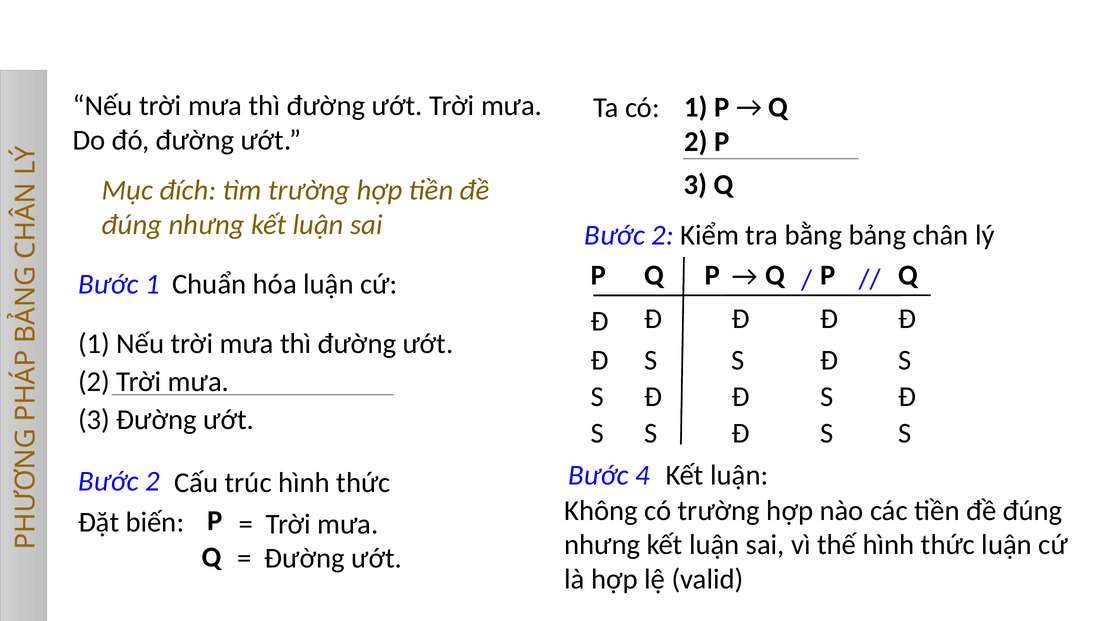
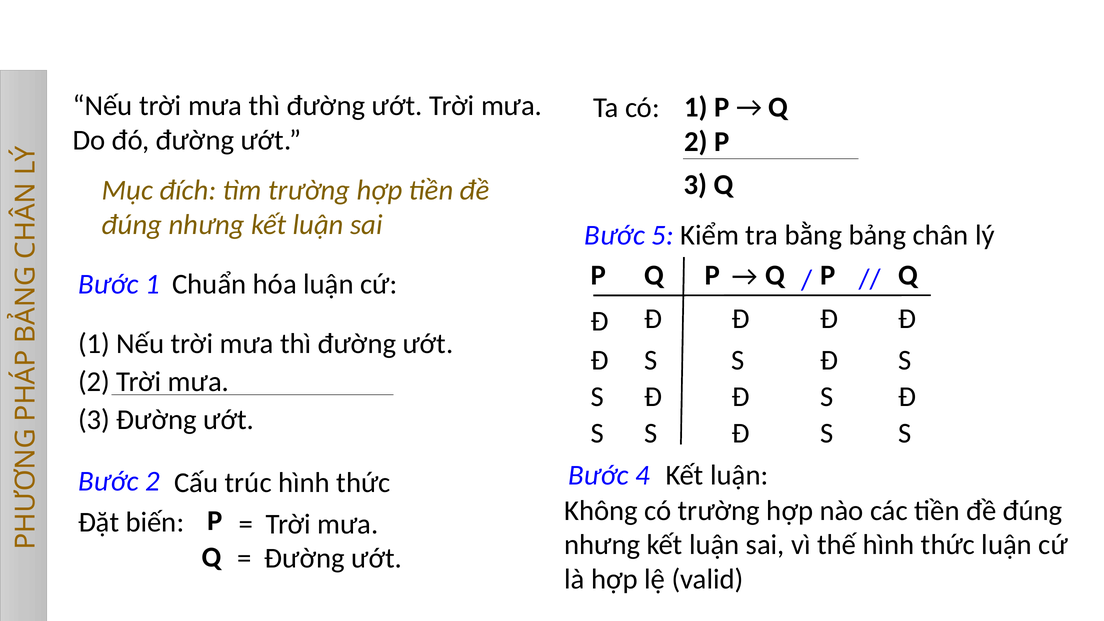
2 at (663, 235): 2 -> 5
